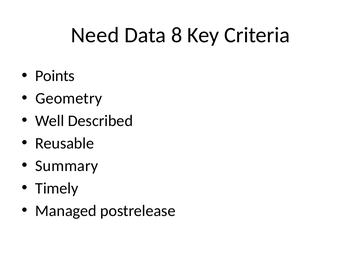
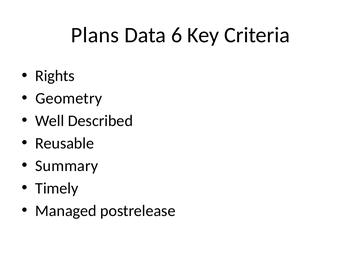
Need: Need -> Plans
8: 8 -> 6
Points: Points -> Rights
